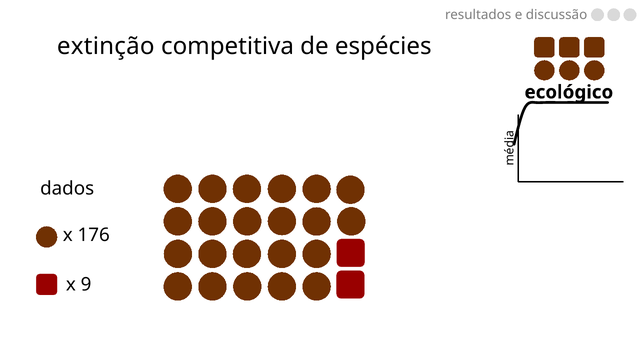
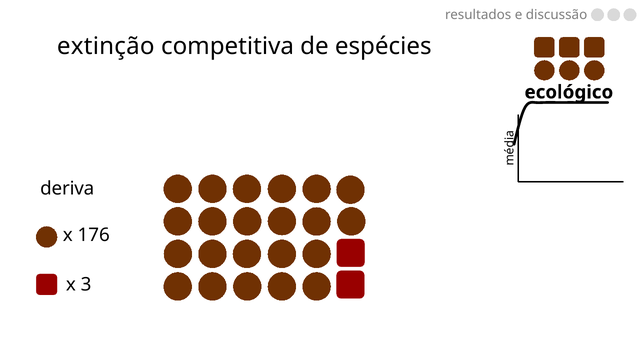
dados: dados -> deriva
9: 9 -> 3
